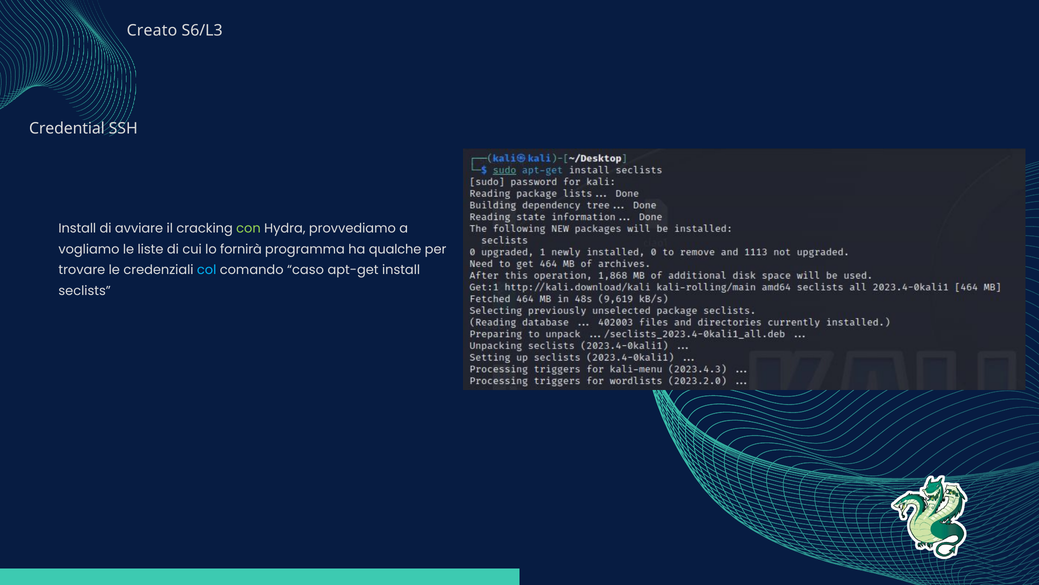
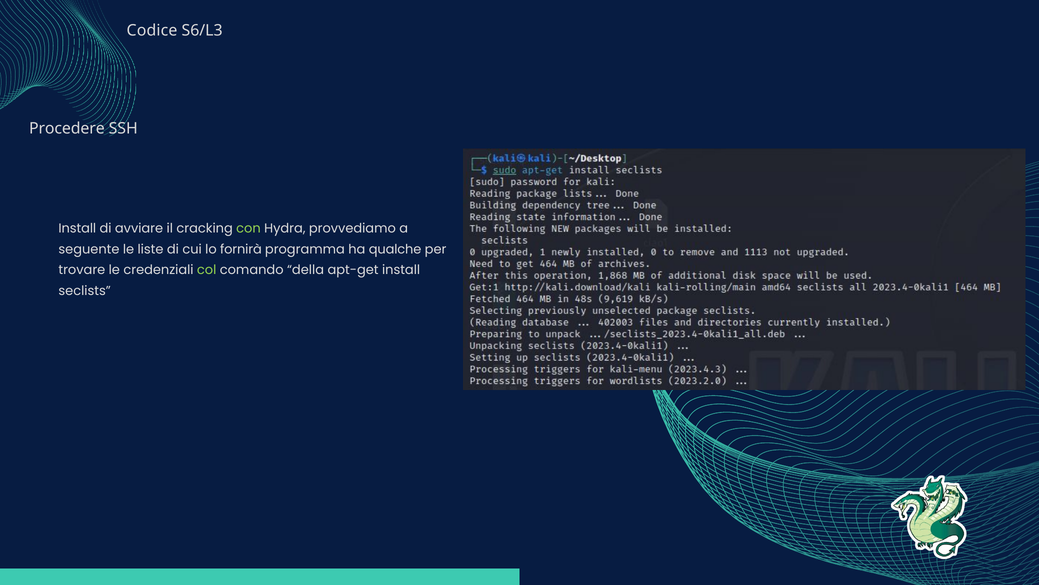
Creato: Creato -> Codice
Credential: Credential -> Procedere
vogliamo: vogliamo -> seguente
col colour: light blue -> light green
caso: caso -> della
